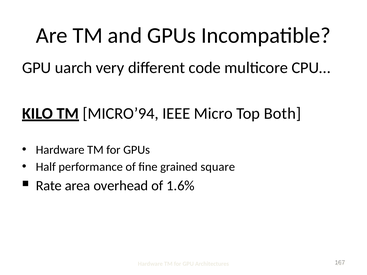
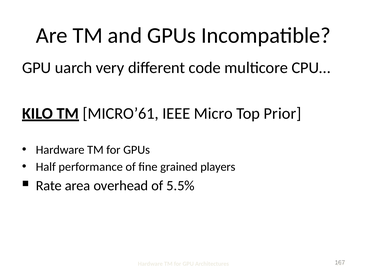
MICRO’94: MICRO’94 -> MICRO’61
Both: Both -> Prior
square: square -> players
1.6%: 1.6% -> 5.5%
